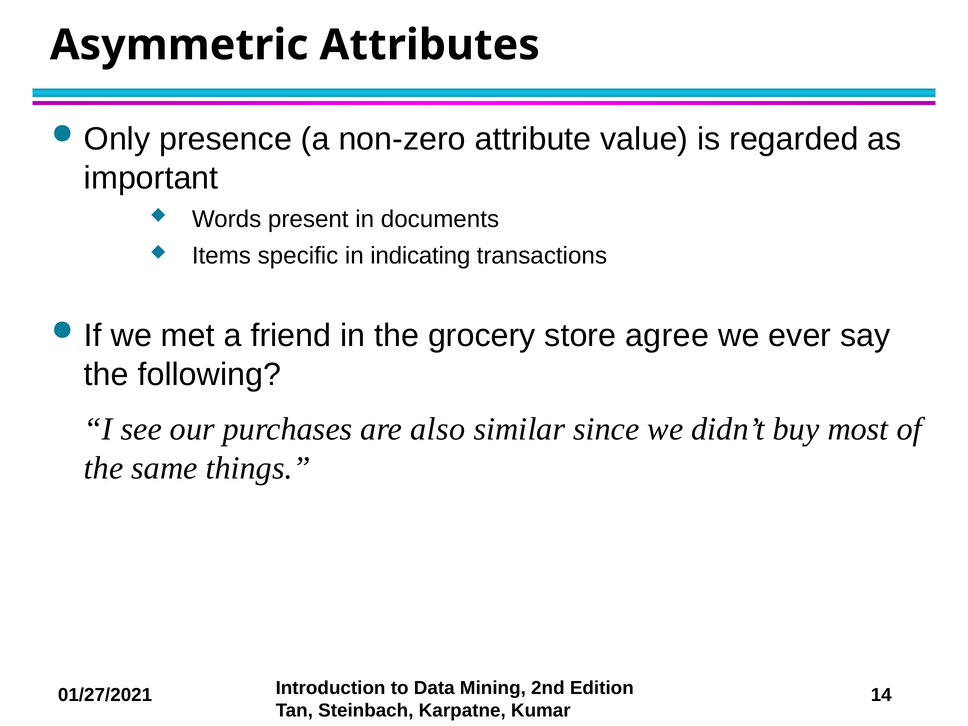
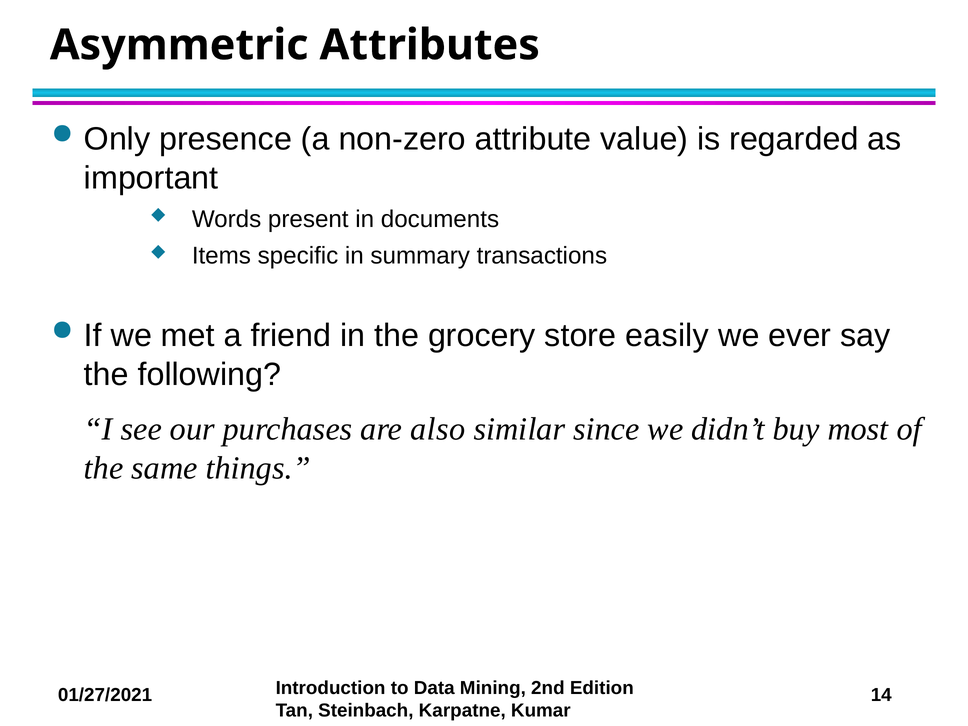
indicating: indicating -> summary
agree: agree -> easily
